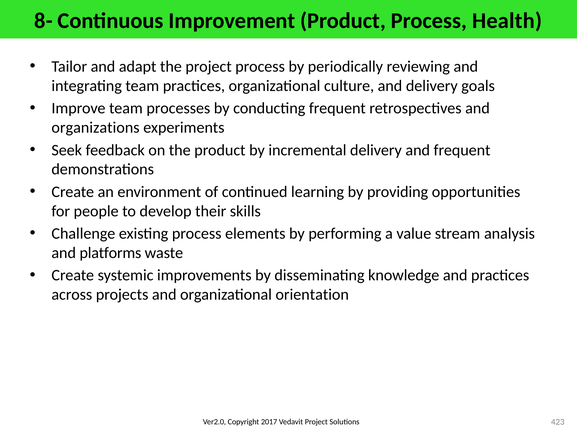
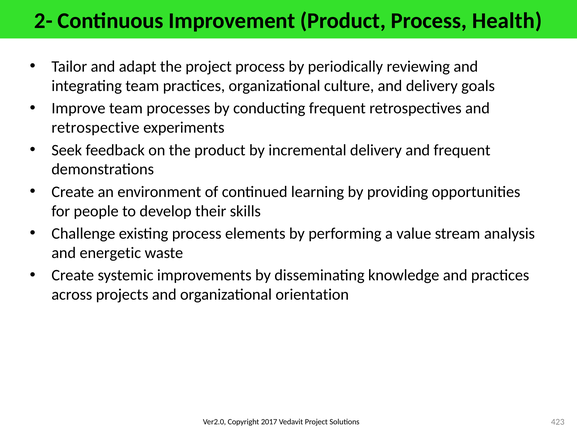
8-: 8- -> 2-
organizations: organizations -> retrospective
platforms: platforms -> energetic
